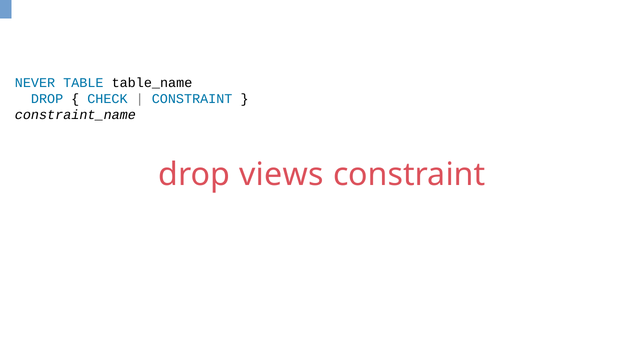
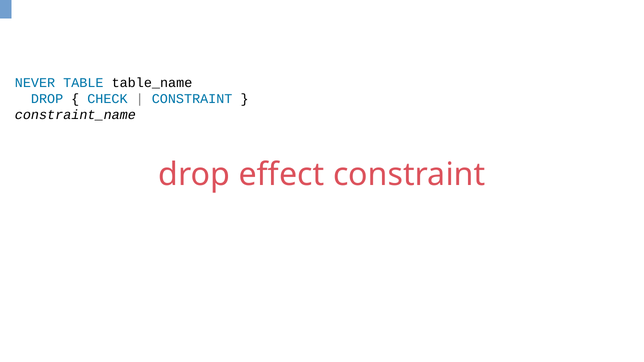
views: views -> effect
